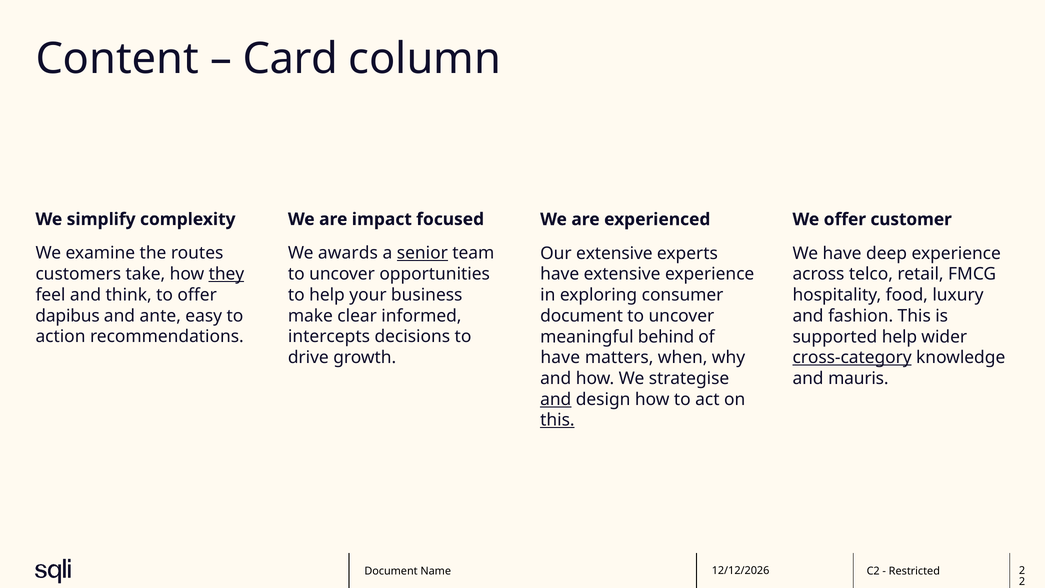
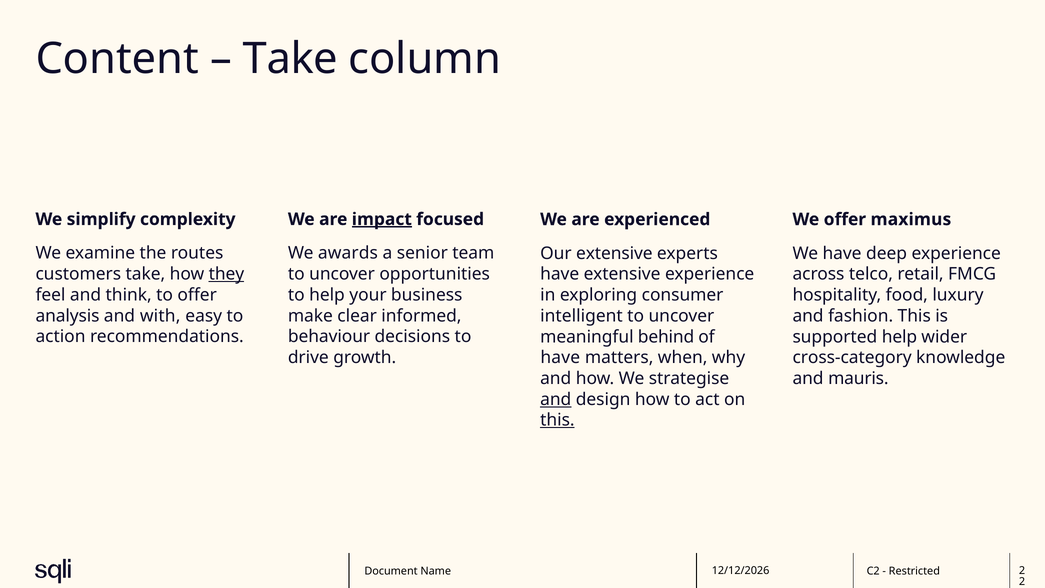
Card at (290, 59): Card -> Take
impact underline: none -> present
customer: customer -> maximus
senior underline: present -> none
dapibus: dapibus -> analysis
ante: ante -> with
document at (582, 316): document -> intelligent
intercepts: intercepts -> behaviour
cross-category underline: present -> none
